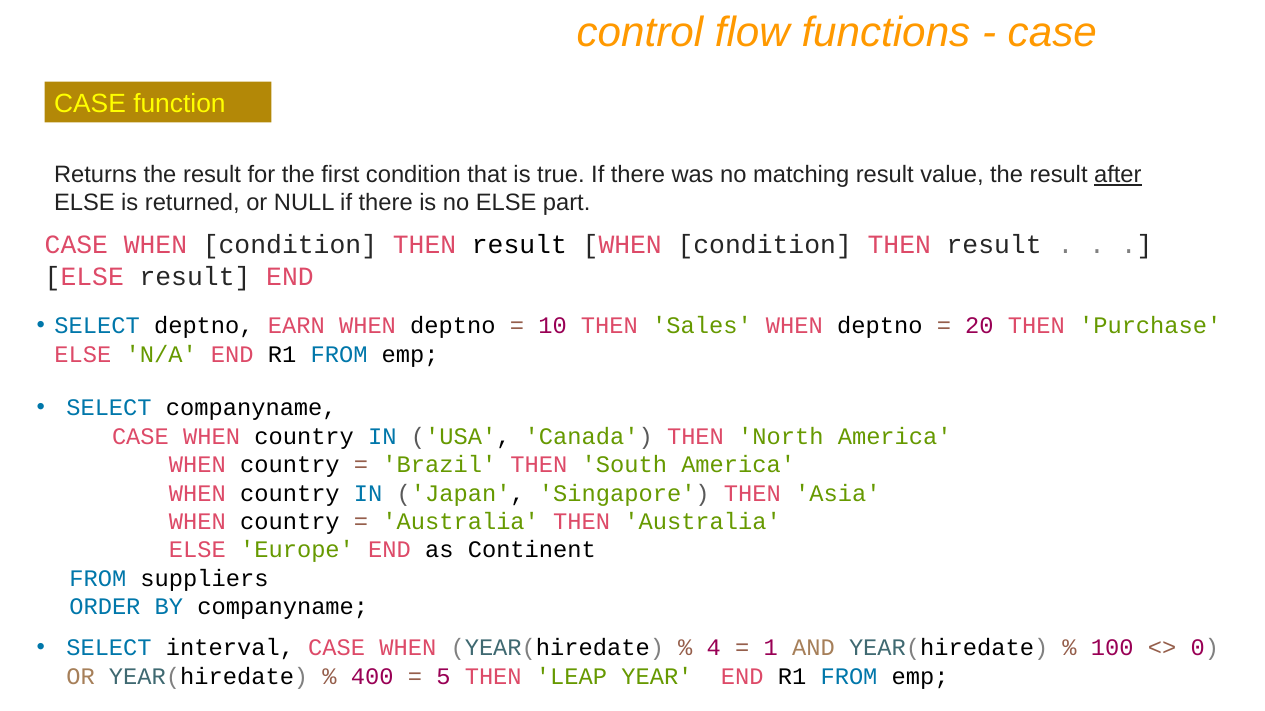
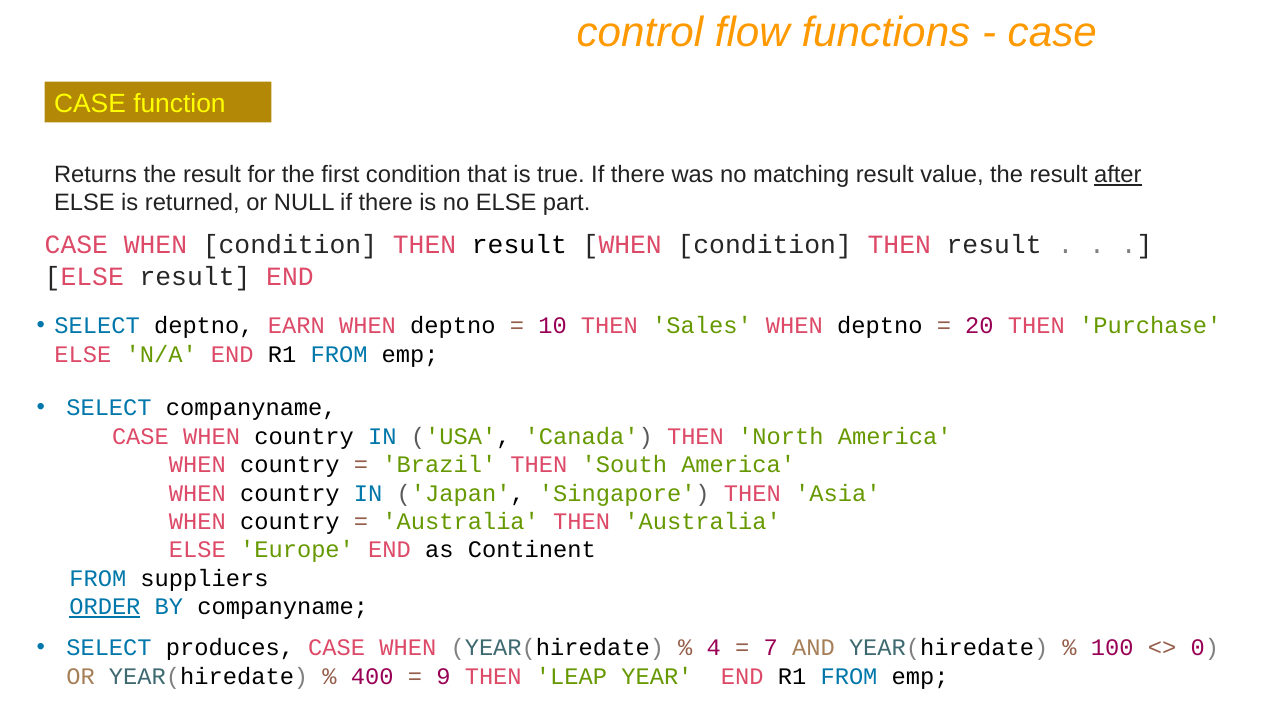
ORDER underline: none -> present
interval: interval -> produces
1: 1 -> 7
5: 5 -> 9
